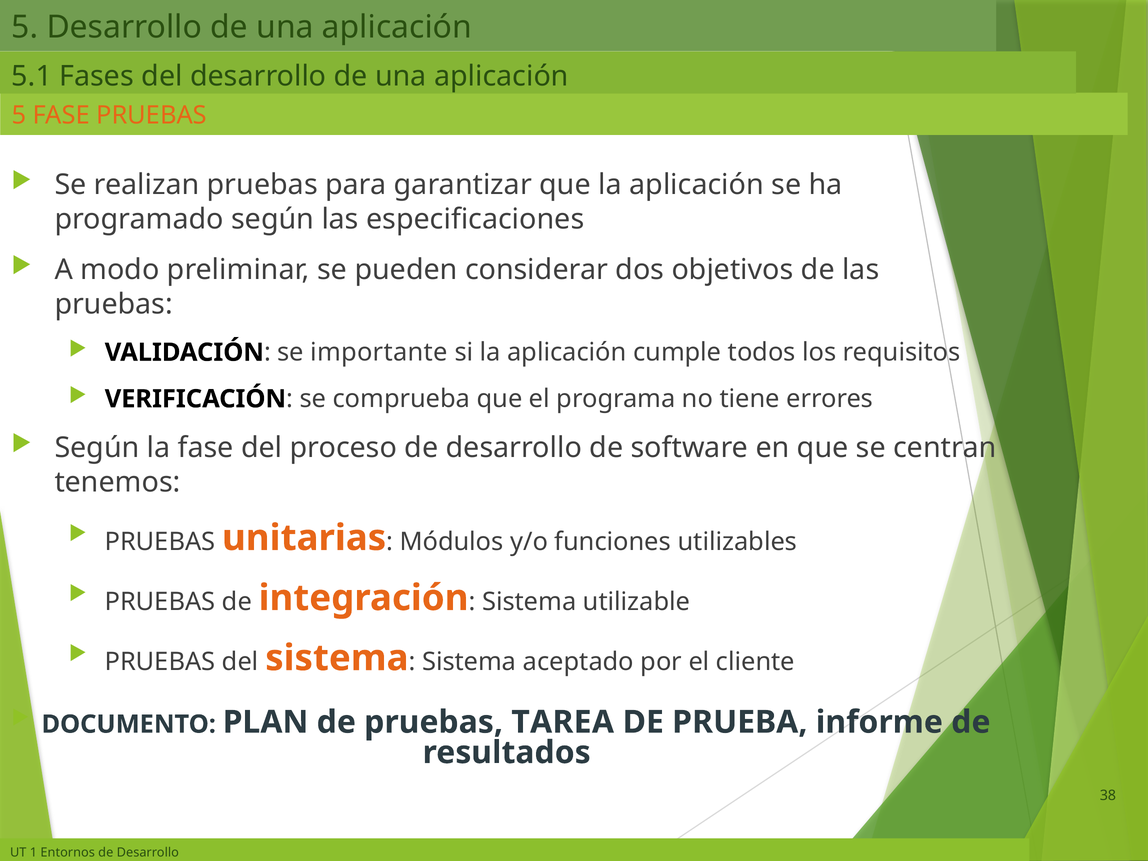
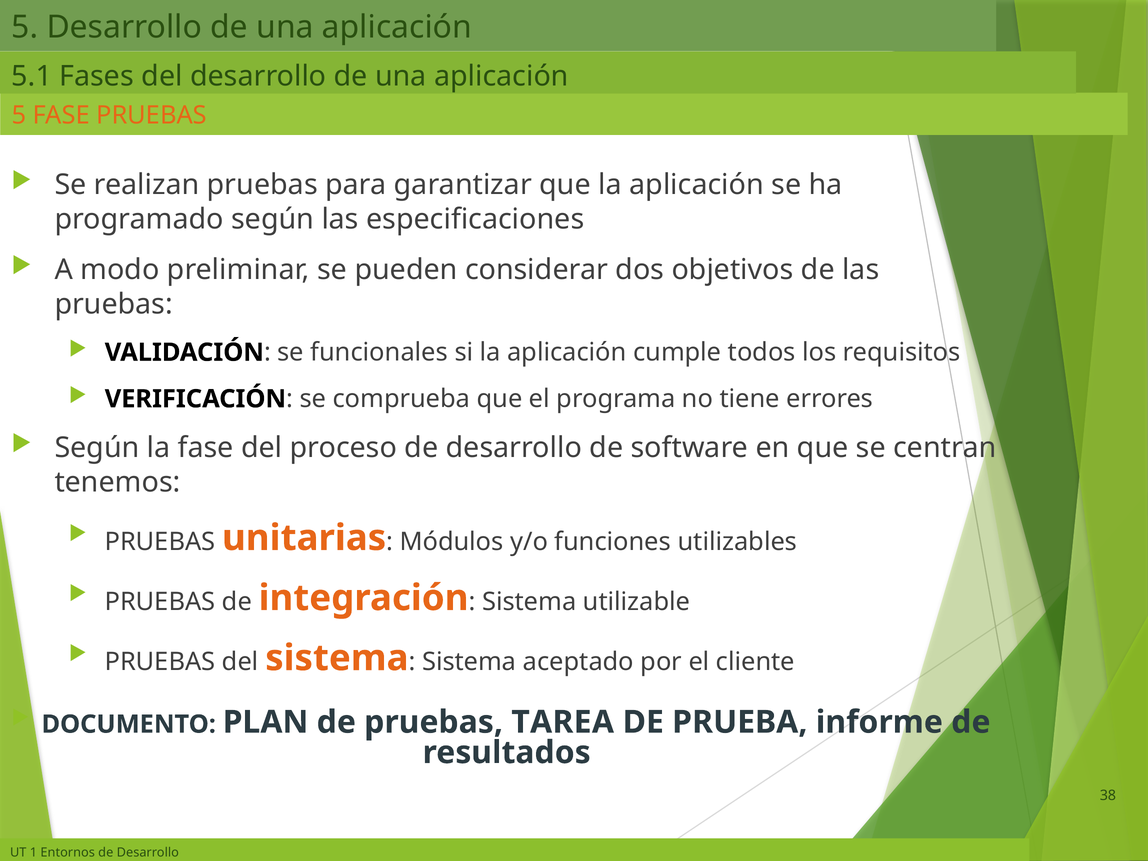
importante: importante -> funcionales
